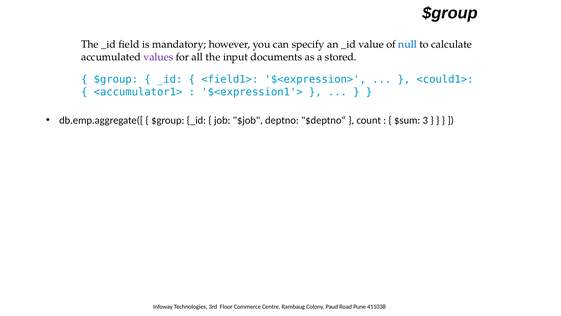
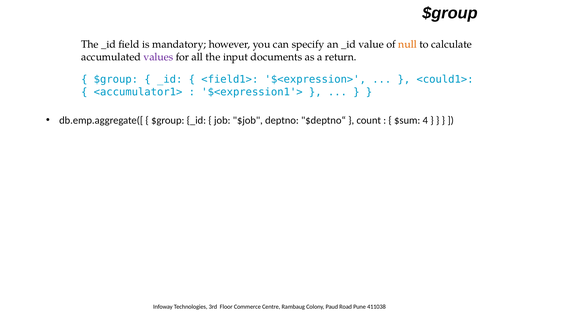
null colour: blue -> orange
stored: stored -> return
3: 3 -> 4
